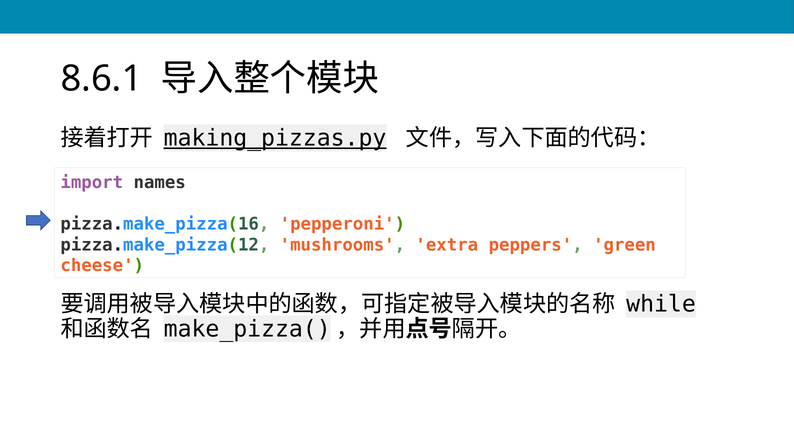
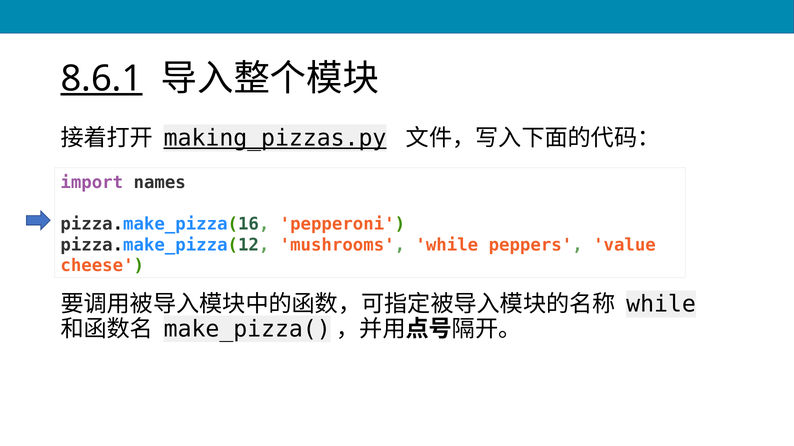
8.6.1 underline: none -> present
mushrooms extra: extra -> while
green: green -> value
